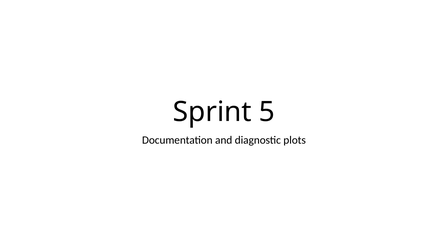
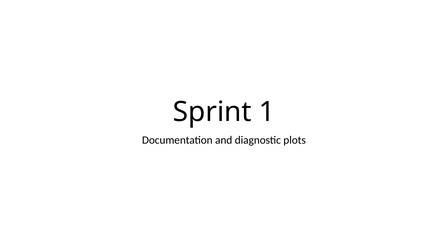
5: 5 -> 1
